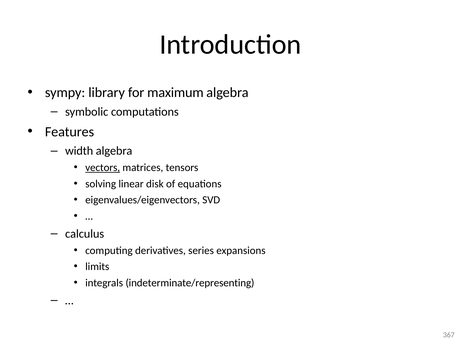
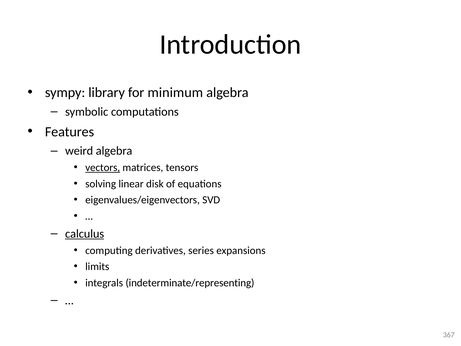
maximum: maximum -> minimum
width: width -> weird
calculus underline: none -> present
